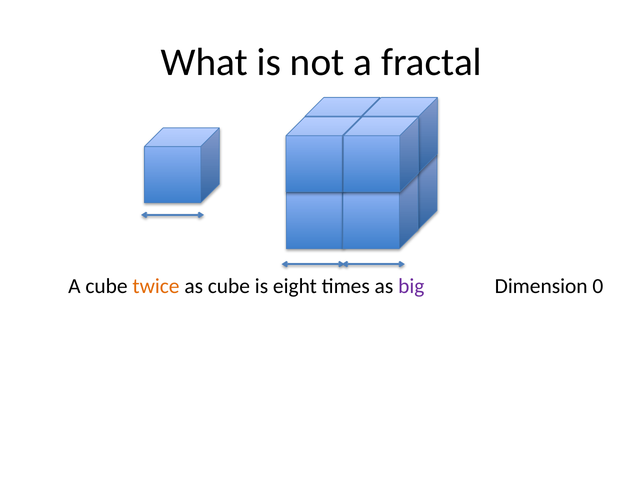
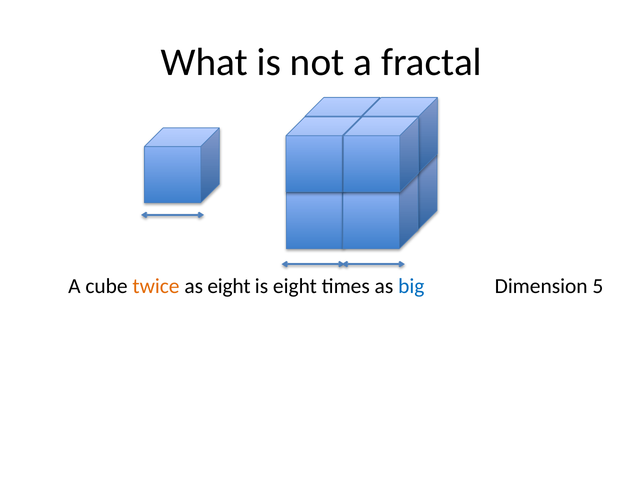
as cube: cube -> eight
big colour: purple -> blue
0: 0 -> 5
